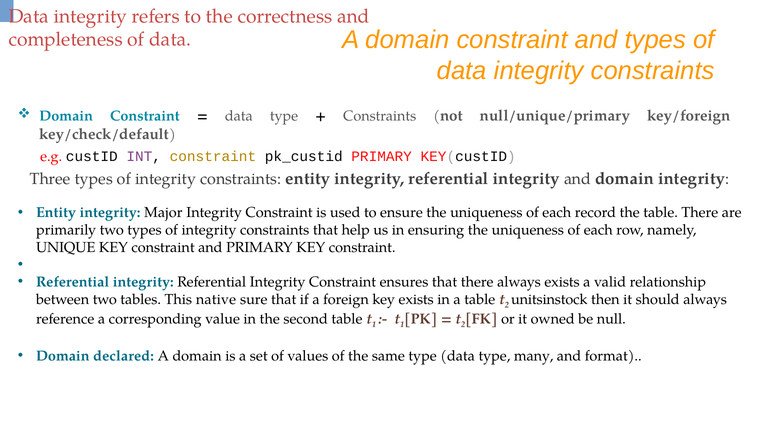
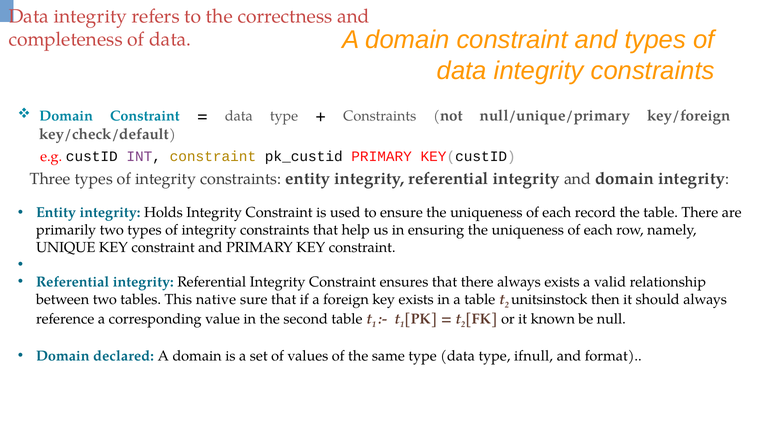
Major: Major -> Holds
owned: owned -> known
many: many -> ifnull
